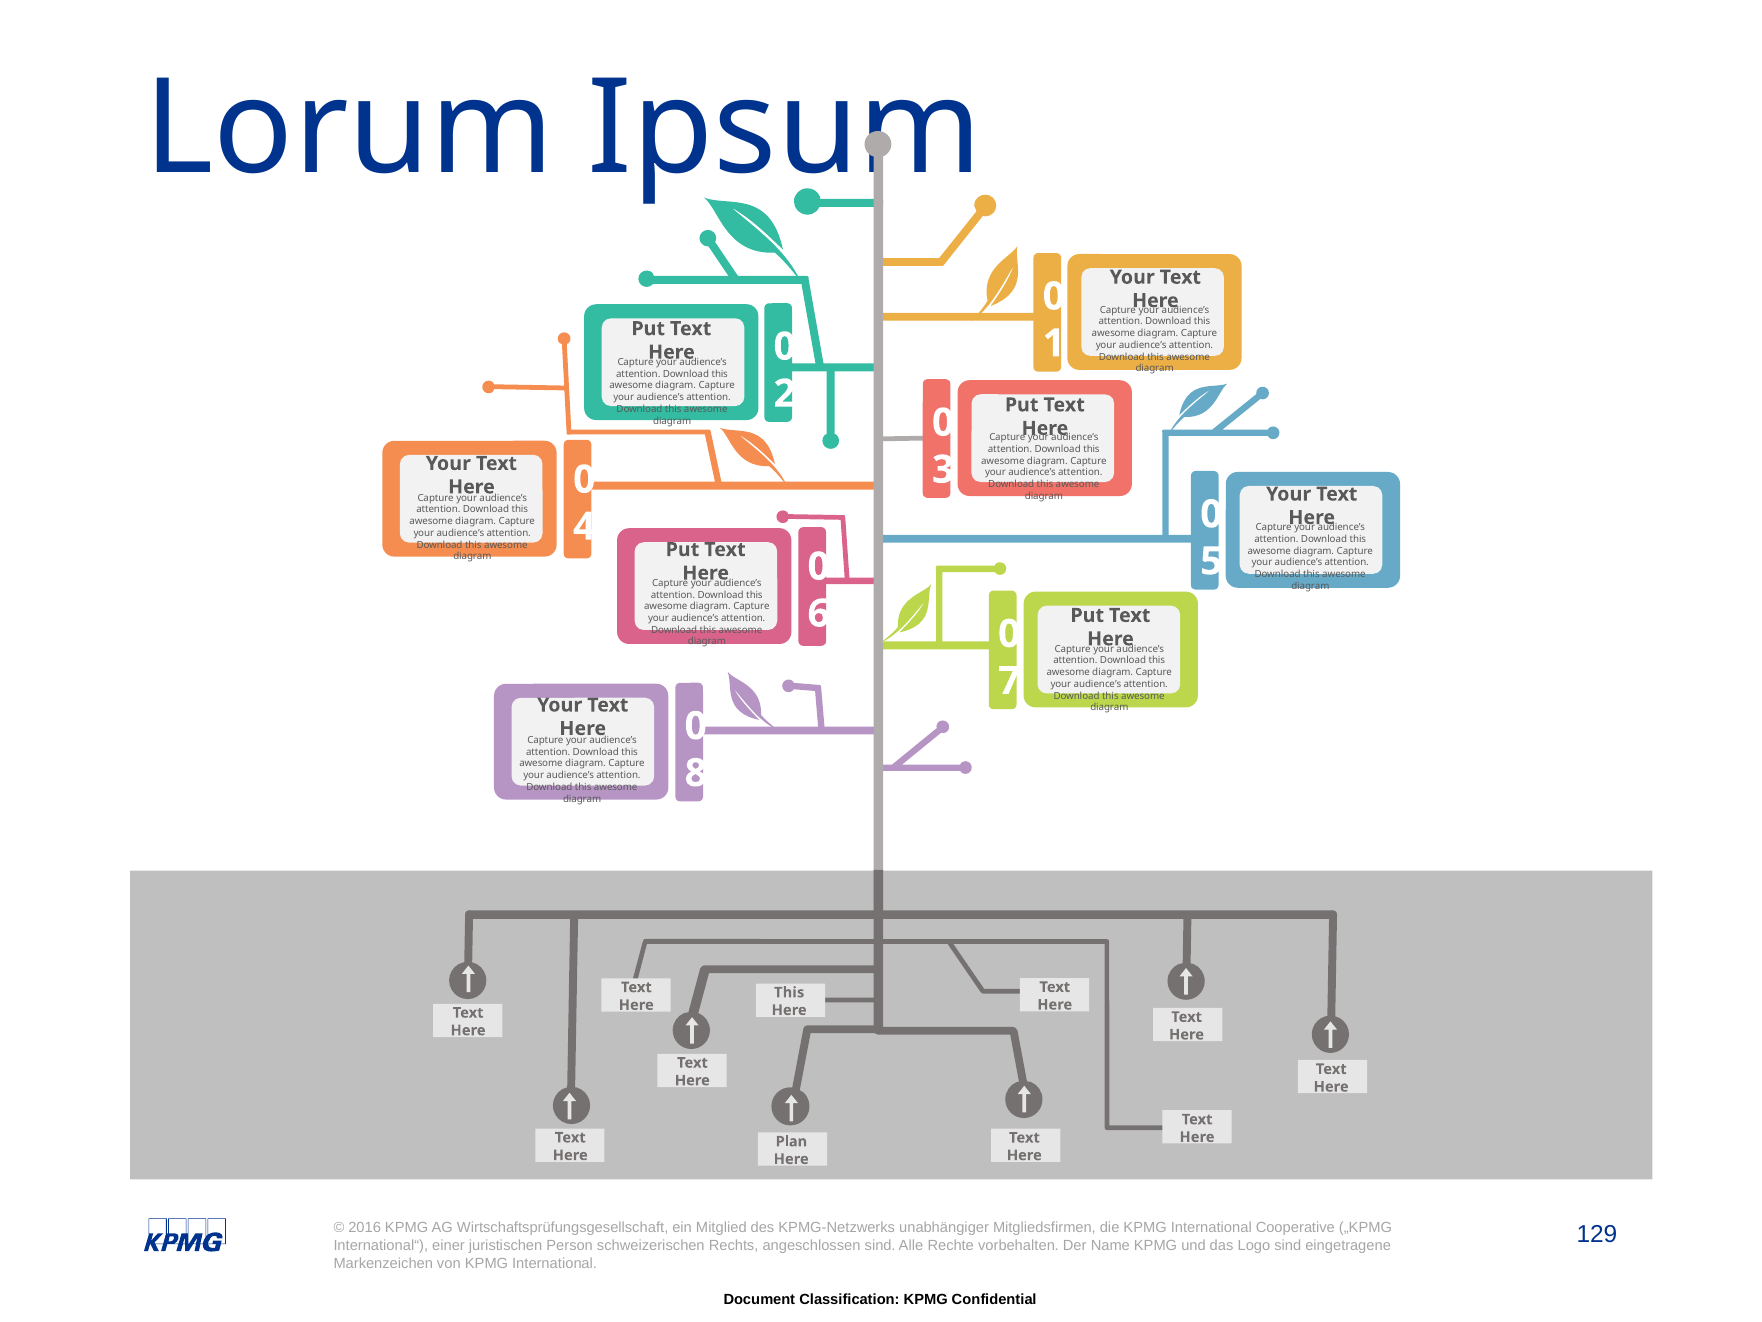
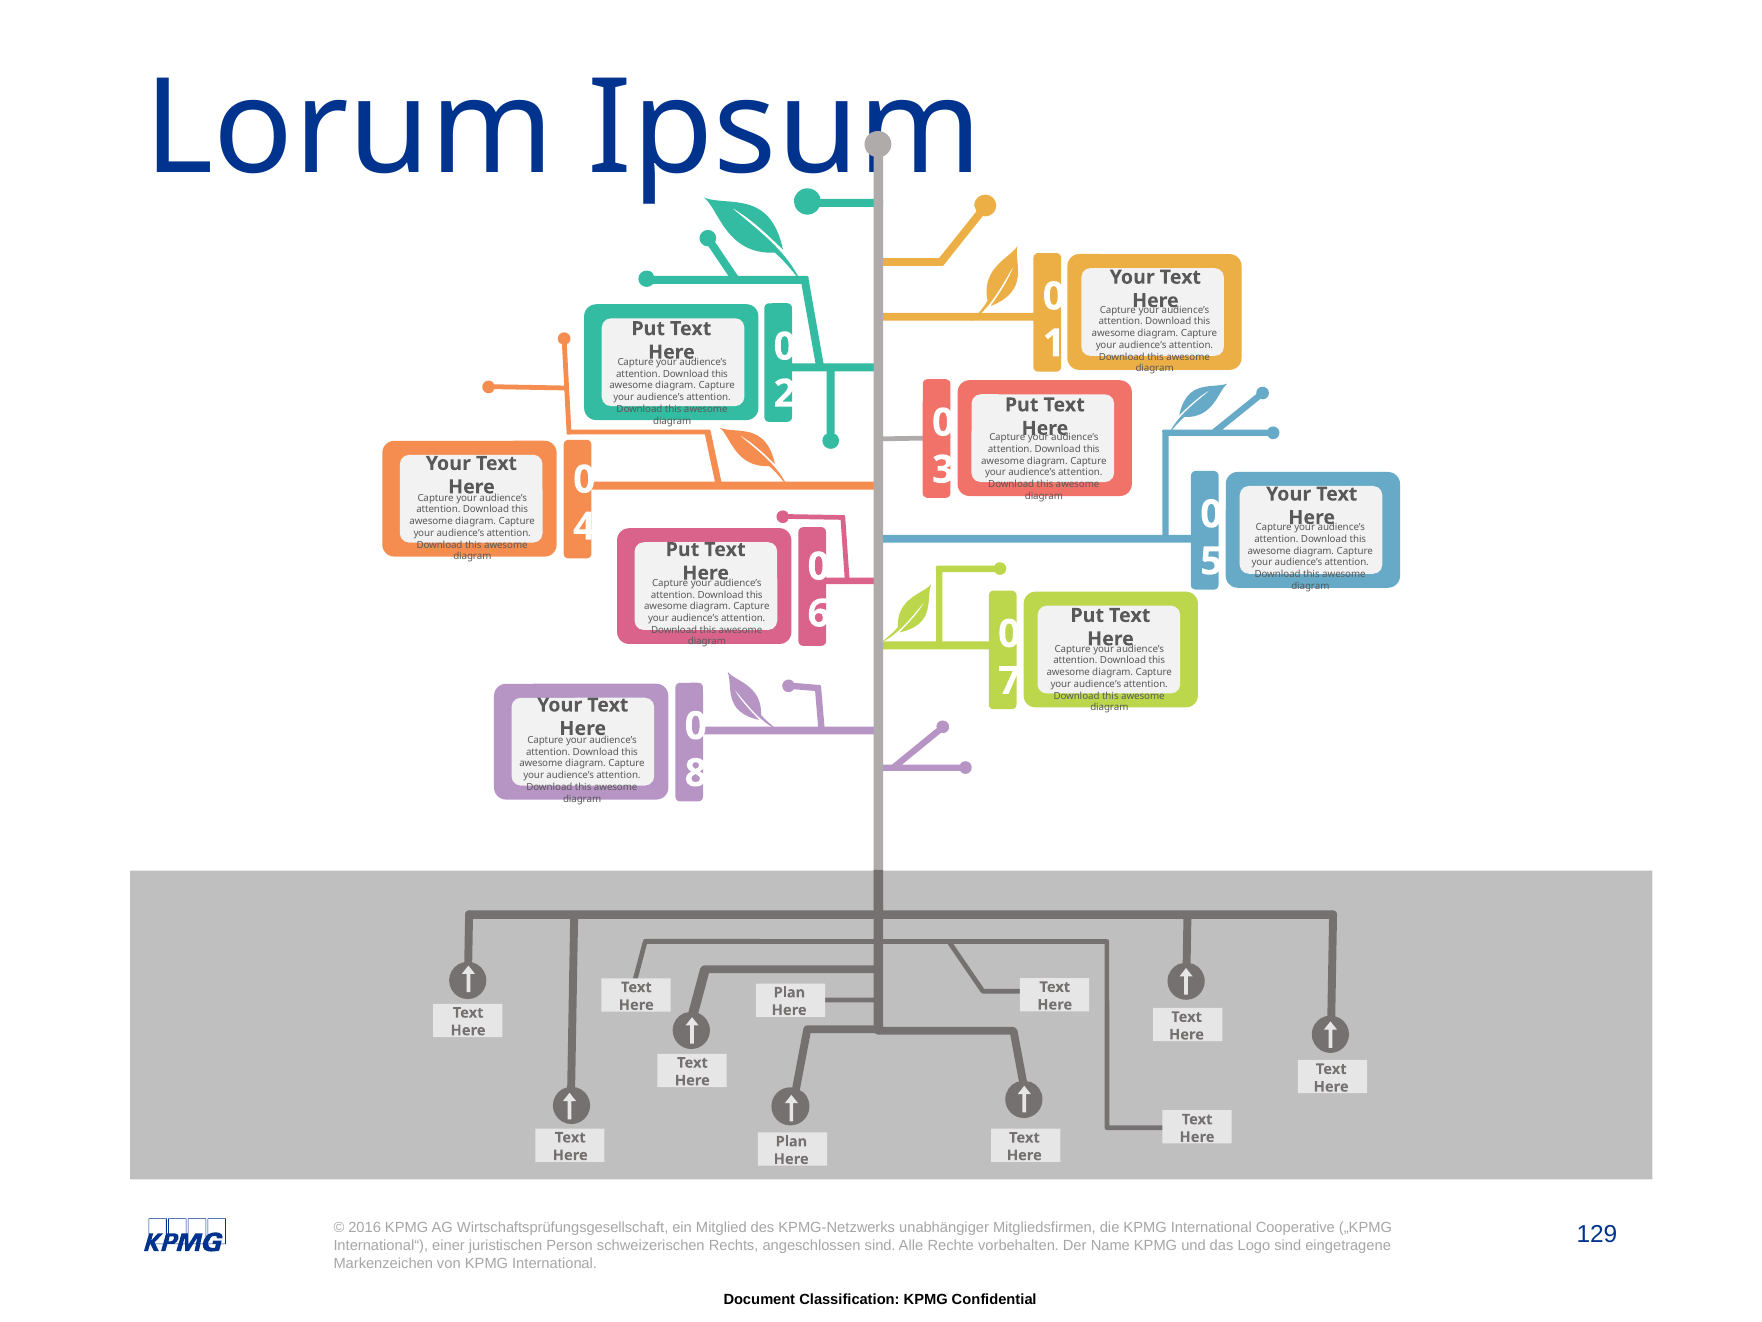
This at (789, 992): This -> Plan
